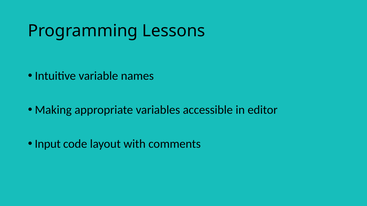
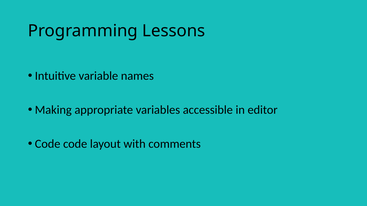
Input at (48, 144): Input -> Code
